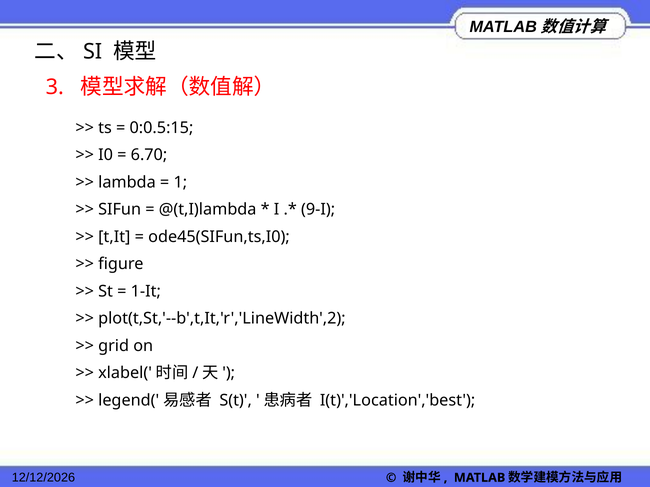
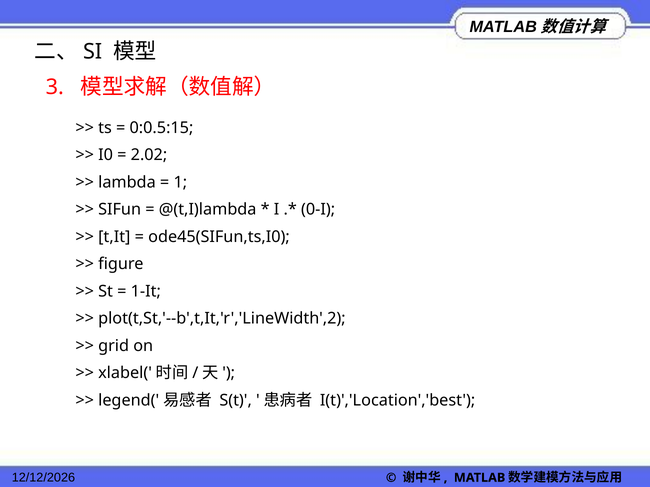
6.70: 6.70 -> 2.02
9-I: 9-I -> 0-I
